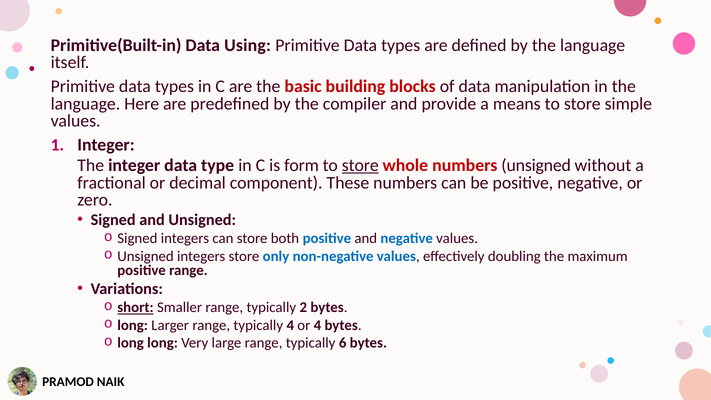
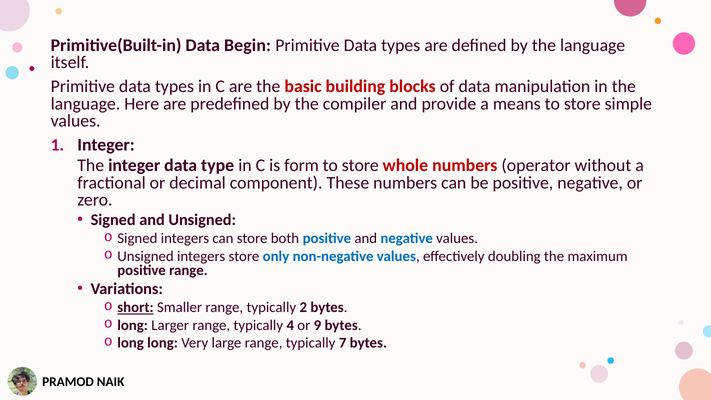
Using: Using -> Begin
store at (360, 165) underline: present -> none
numbers unsigned: unsigned -> operator
or 4: 4 -> 9
6: 6 -> 7
